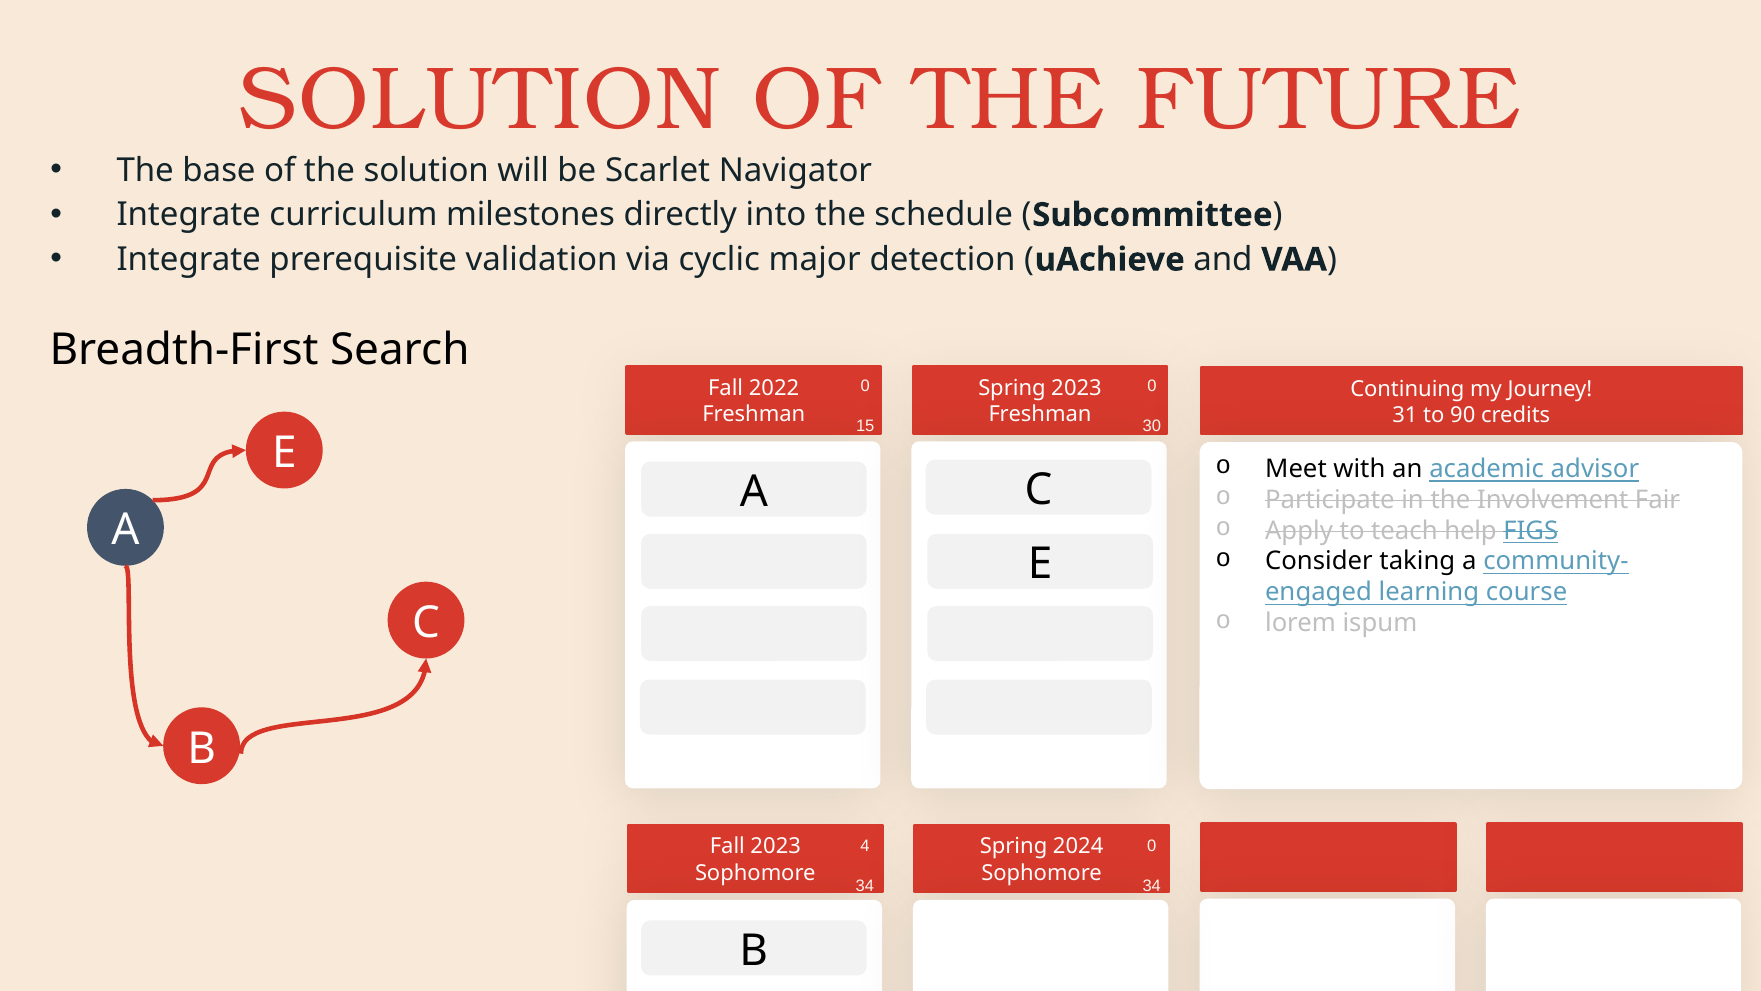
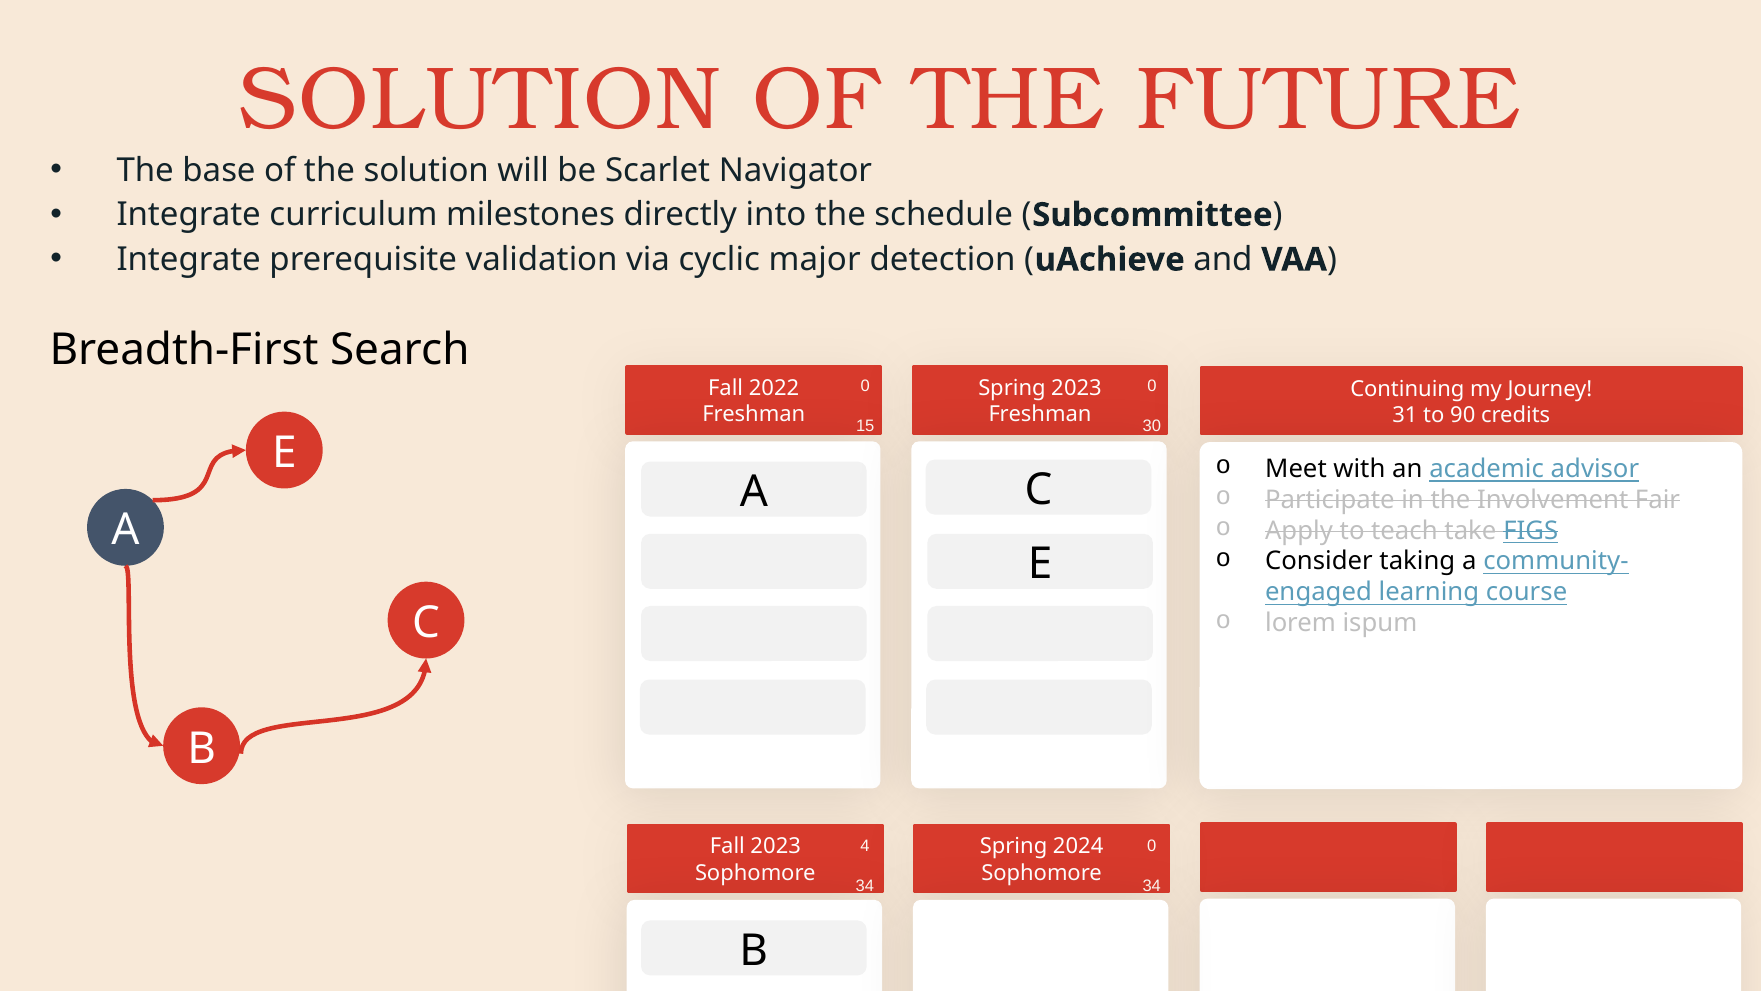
help: help -> take
